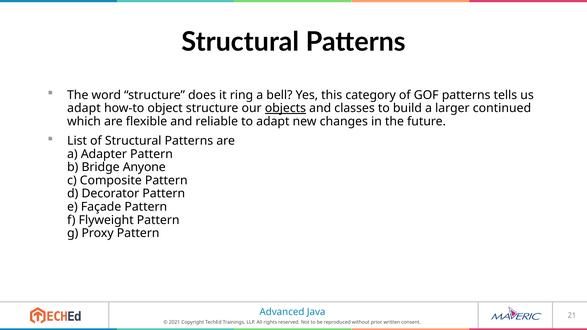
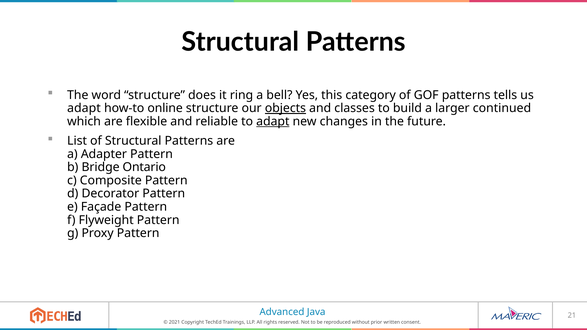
object: object -> online
adapt at (273, 122) underline: none -> present
Anyone: Anyone -> Ontario
